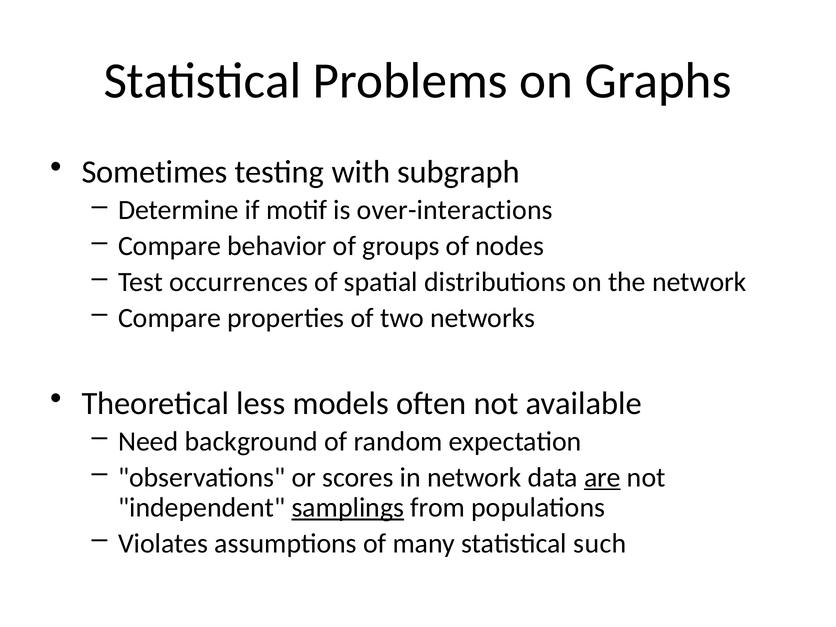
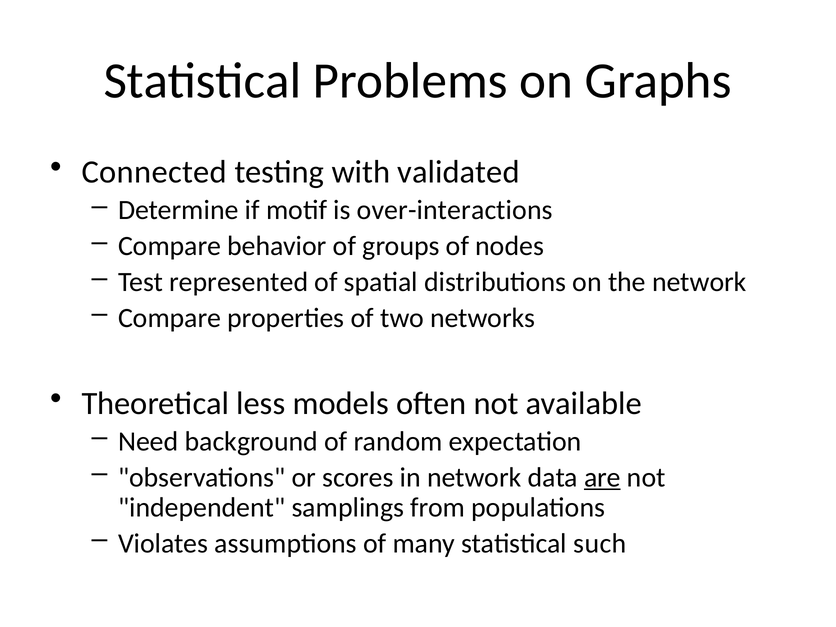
Sometimes: Sometimes -> Connected
subgraph: subgraph -> validated
occurrences: occurrences -> represented
samplings underline: present -> none
